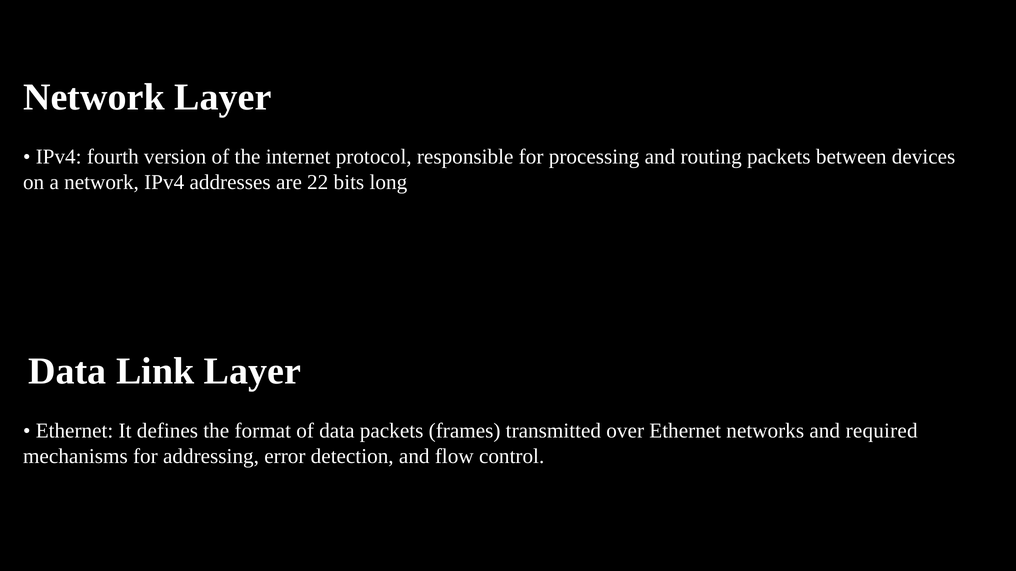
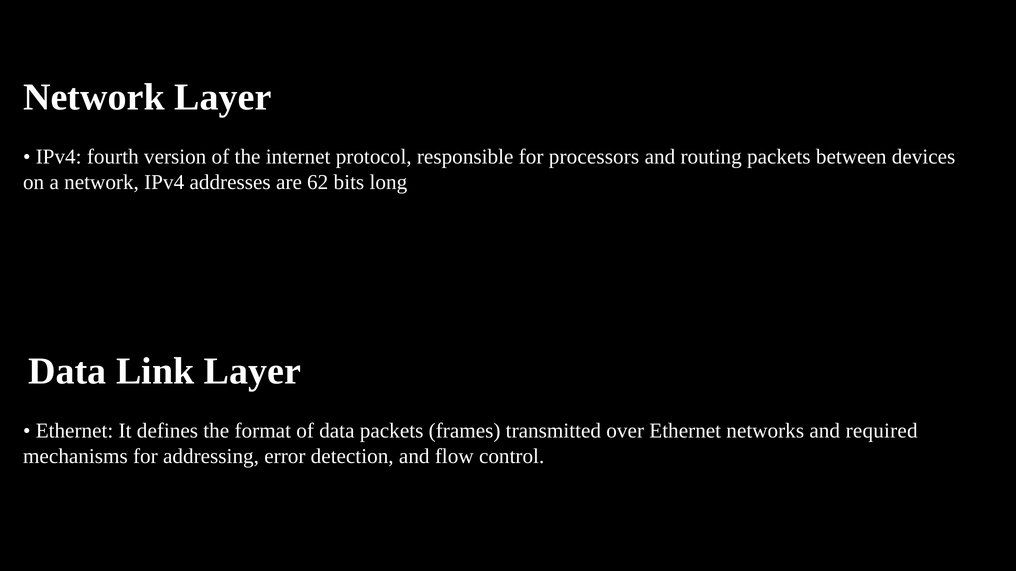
processing: processing -> processors
22: 22 -> 62
